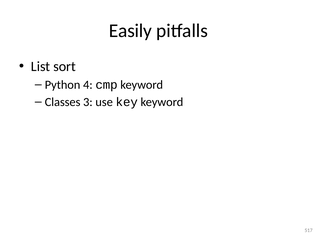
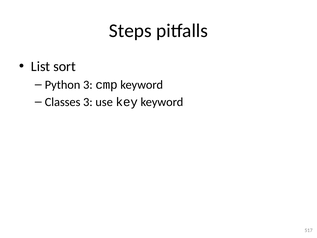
Easily: Easily -> Steps
Python 4: 4 -> 3
